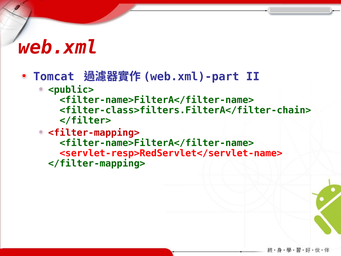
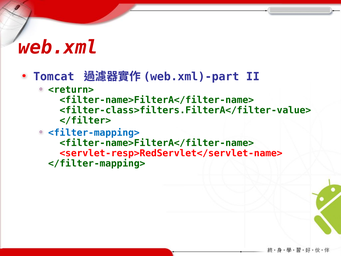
<public>: <public> -> <return>
<filter-class>filters.FilterA</filter-chain>: <filter-class>filters.FilterA</filter-chain> -> <filter-class>filters.FilterA</filter-value>
<filter-mapping> colour: red -> blue
